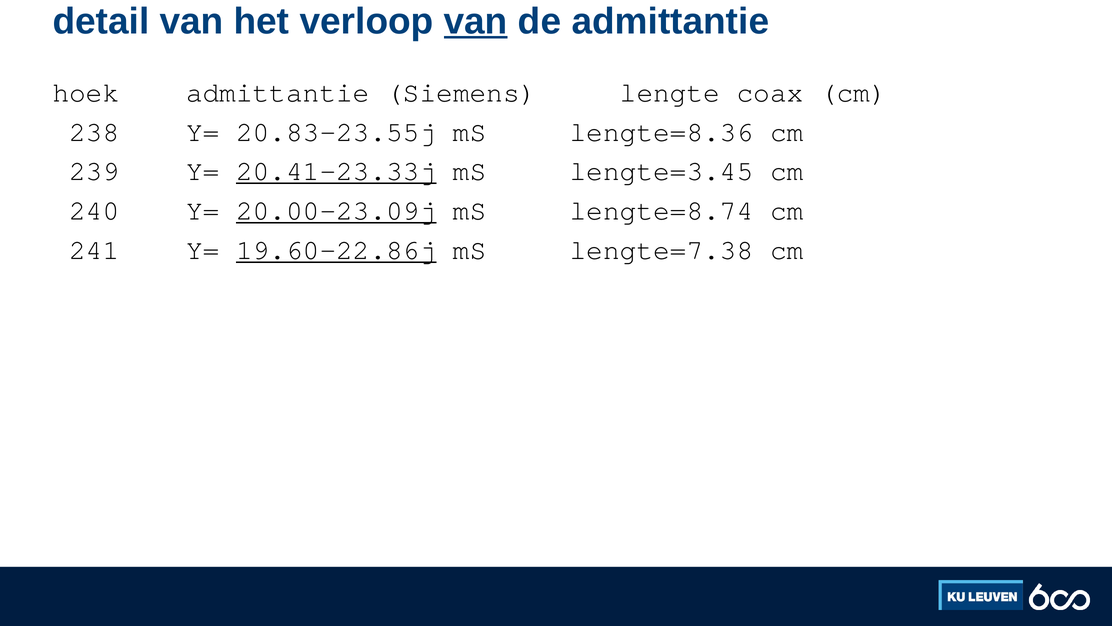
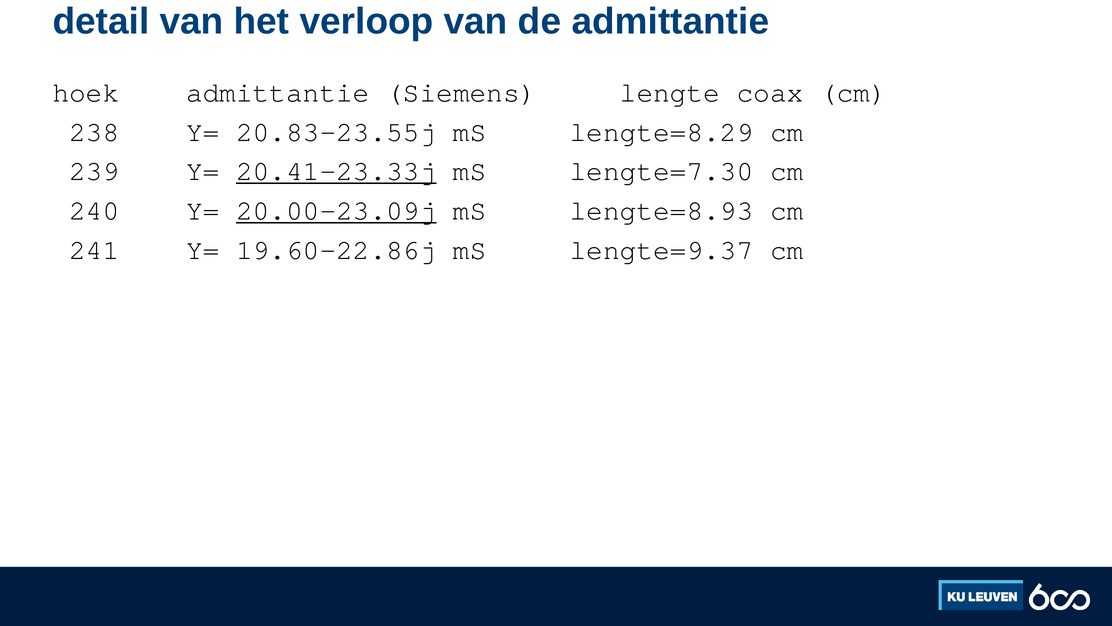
van at (476, 21) underline: present -> none
lengte=8.36: lengte=8.36 -> lengte=8.29
lengte=3.45: lengte=3.45 -> lengte=7.30
lengte=8.74: lengte=8.74 -> lengte=8.93
19.60-22.86j underline: present -> none
lengte=7.38: lengte=7.38 -> lengte=9.37
